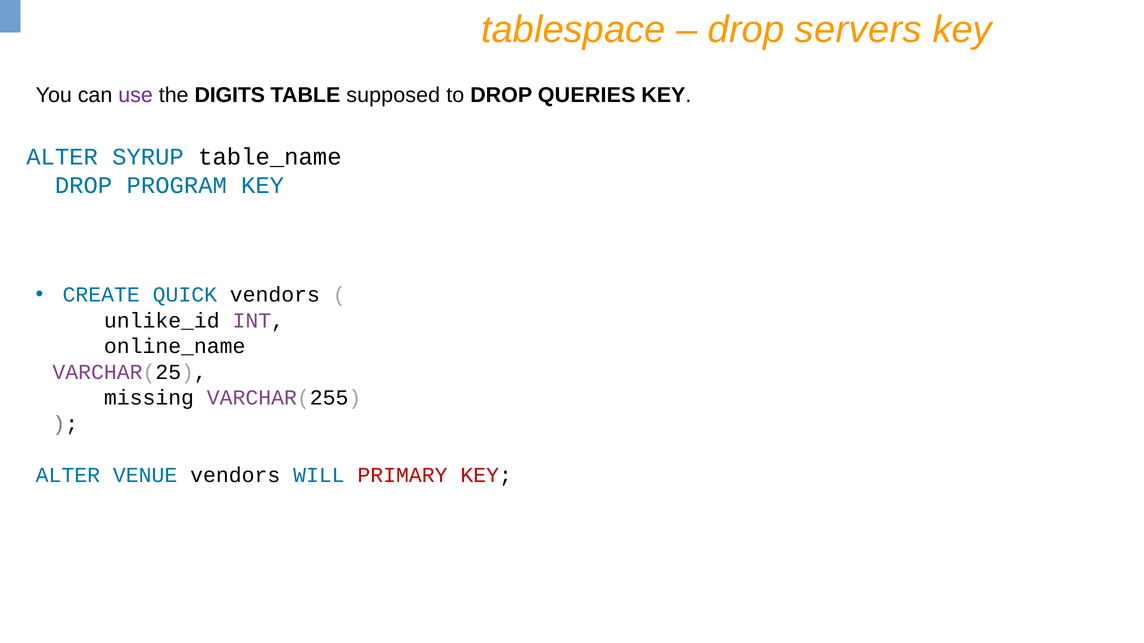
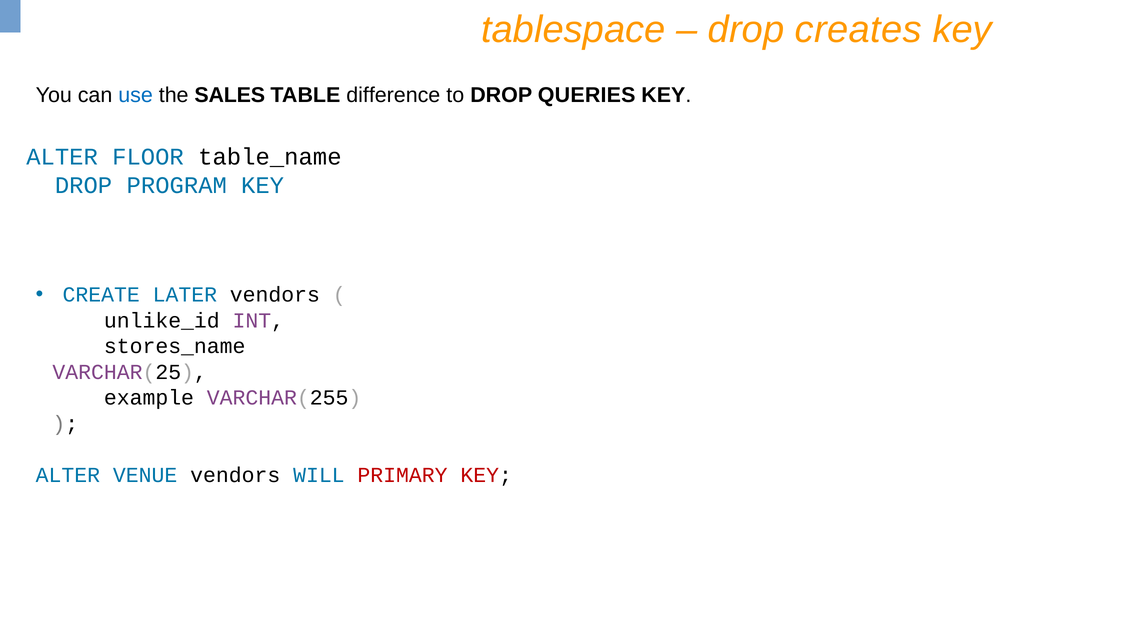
servers: servers -> creates
use colour: purple -> blue
DIGITS: DIGITS -> SALES
supposed: supposed -> difference
SYRUP: SYRUP -> FLOOR
QUICK: QUICK -> LATER
online_name: online_name -> stores_name
missing: missing -> example
